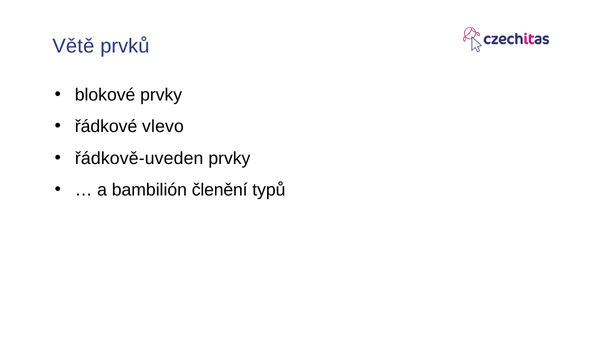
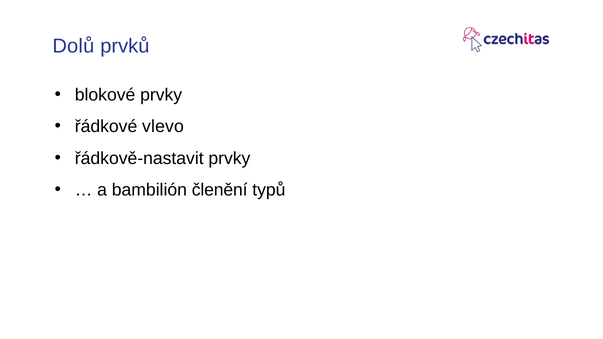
Větě: Větě -> Dolů
řádkově-uveden: řádkově-uveden -> řádkově-nastavit
